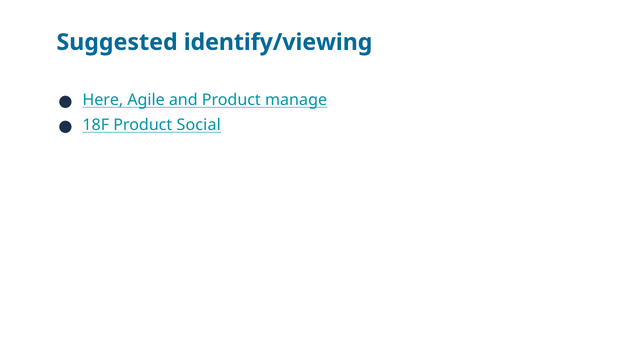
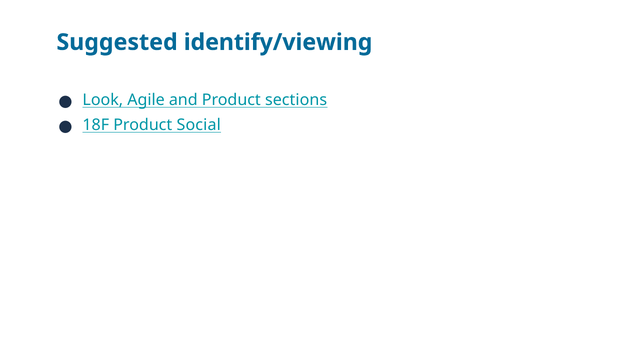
Here: Here -> Look
manage: manage -> sections
